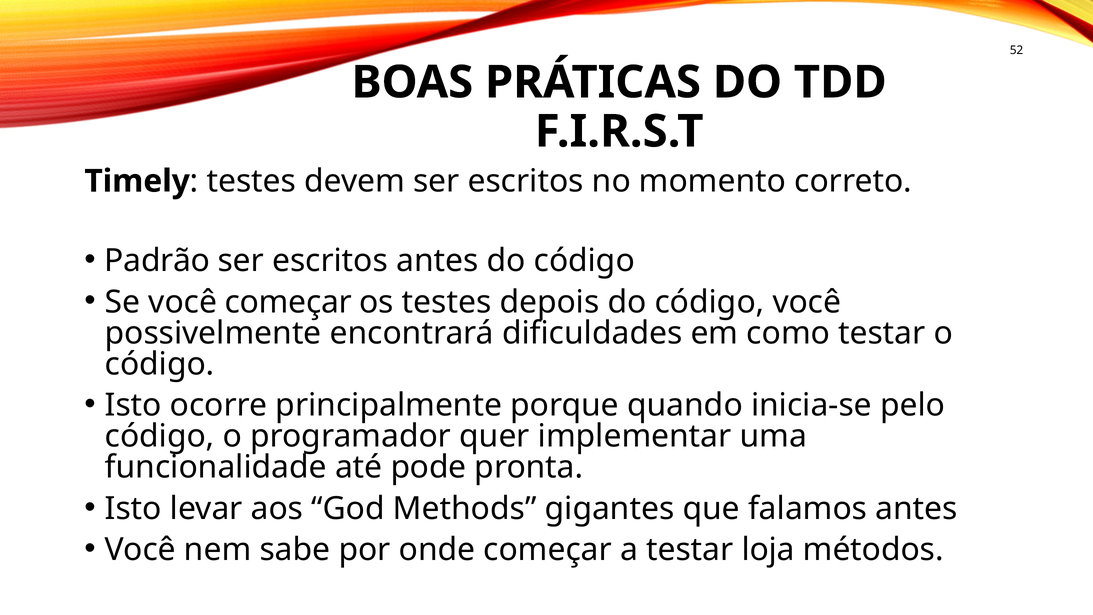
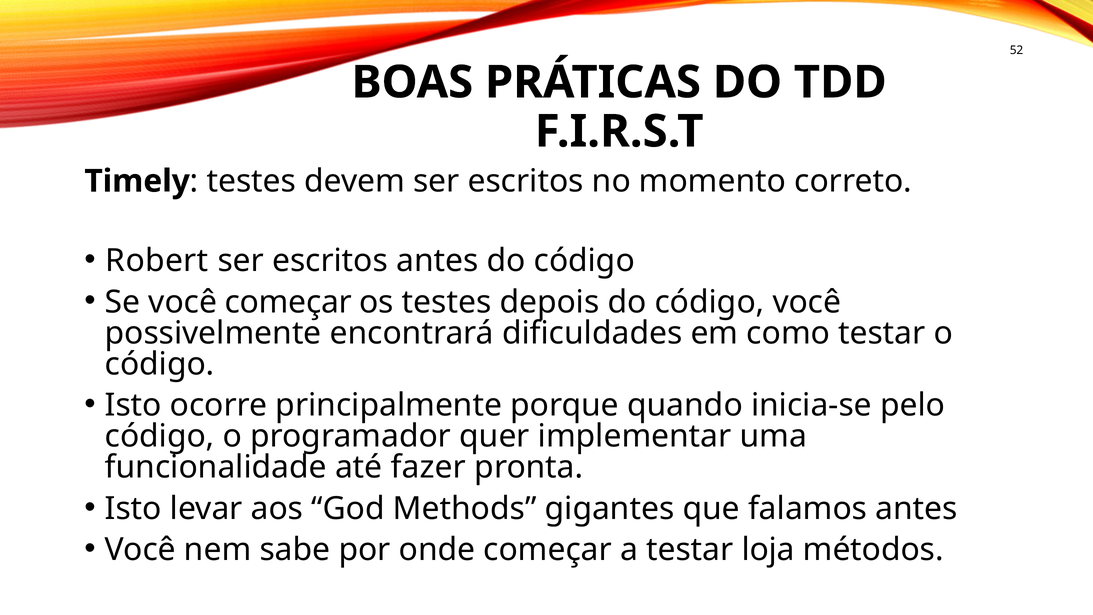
Padrão: Padrão -> Robert
pode: pode -> fazer
